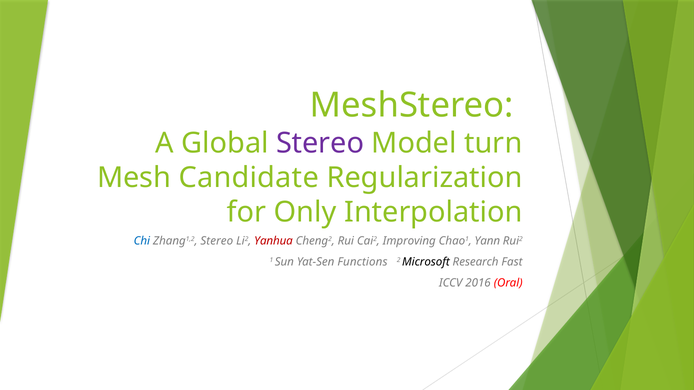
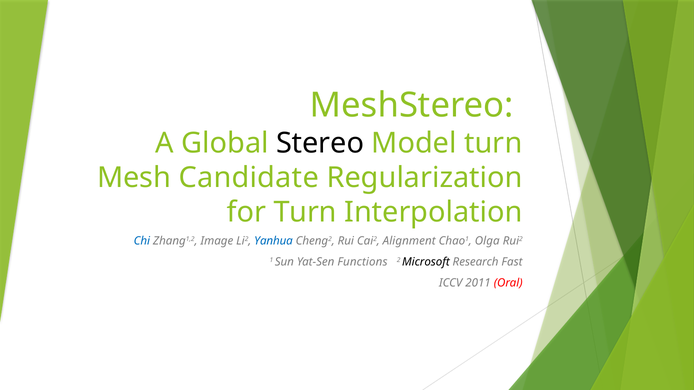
Stereo at (320, 143) colour: purple -> black
for Only: Only -> Turn
Zhang1,2 Stereo: Stereo -> Image
Yanhua colour: red -> blue
Improving: Improving -> Alignment
Yann: Yann -> Olga
2016: 2016 -> 2011
